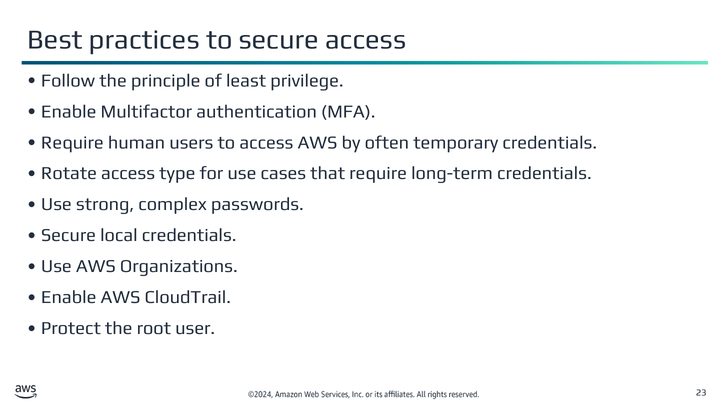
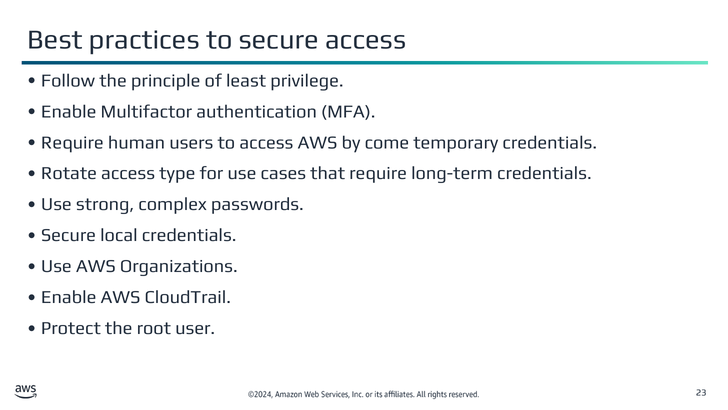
often: often -> come
